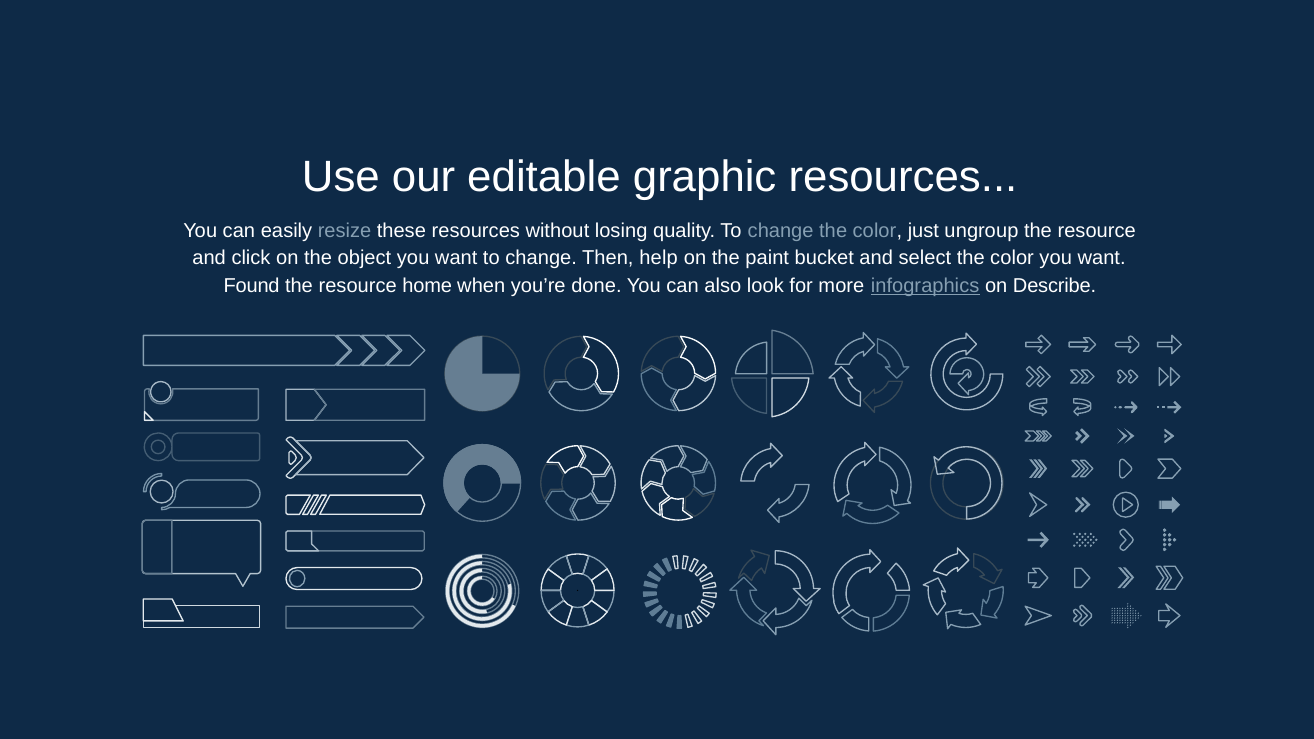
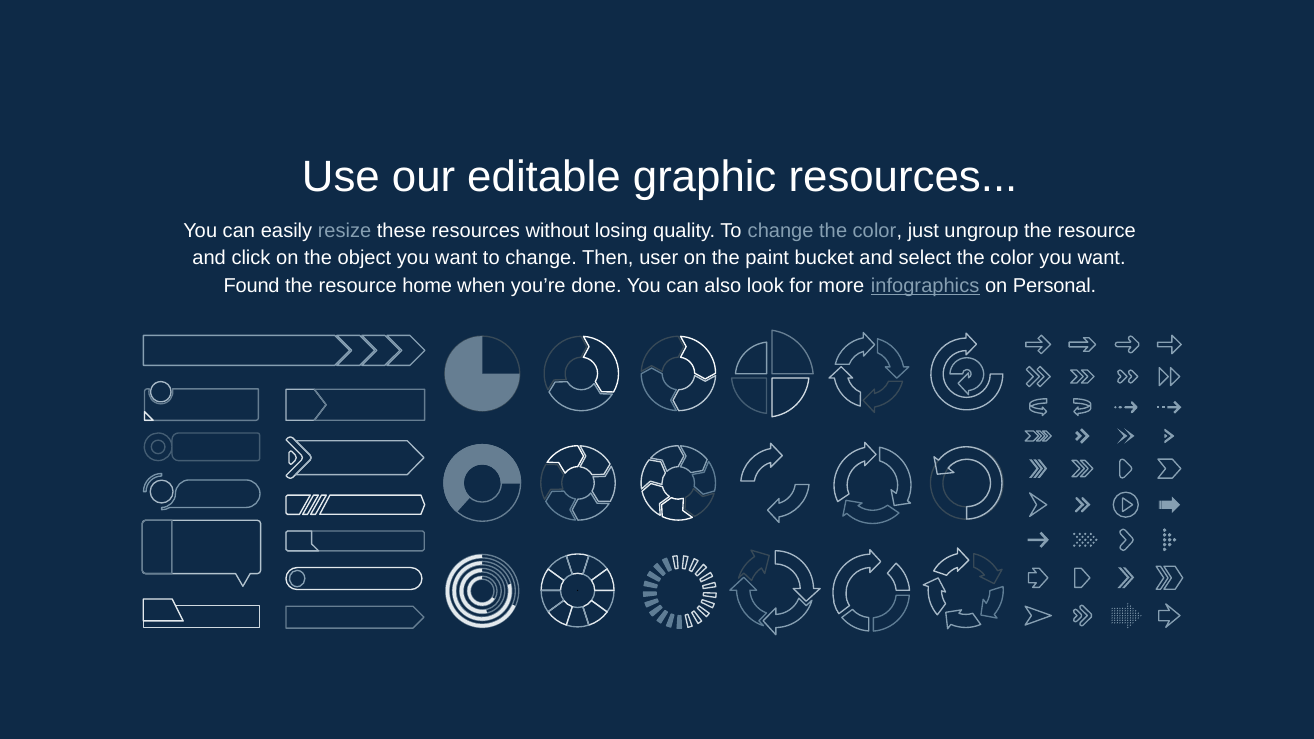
help: help -> user
Describe: Describe -> Personal
